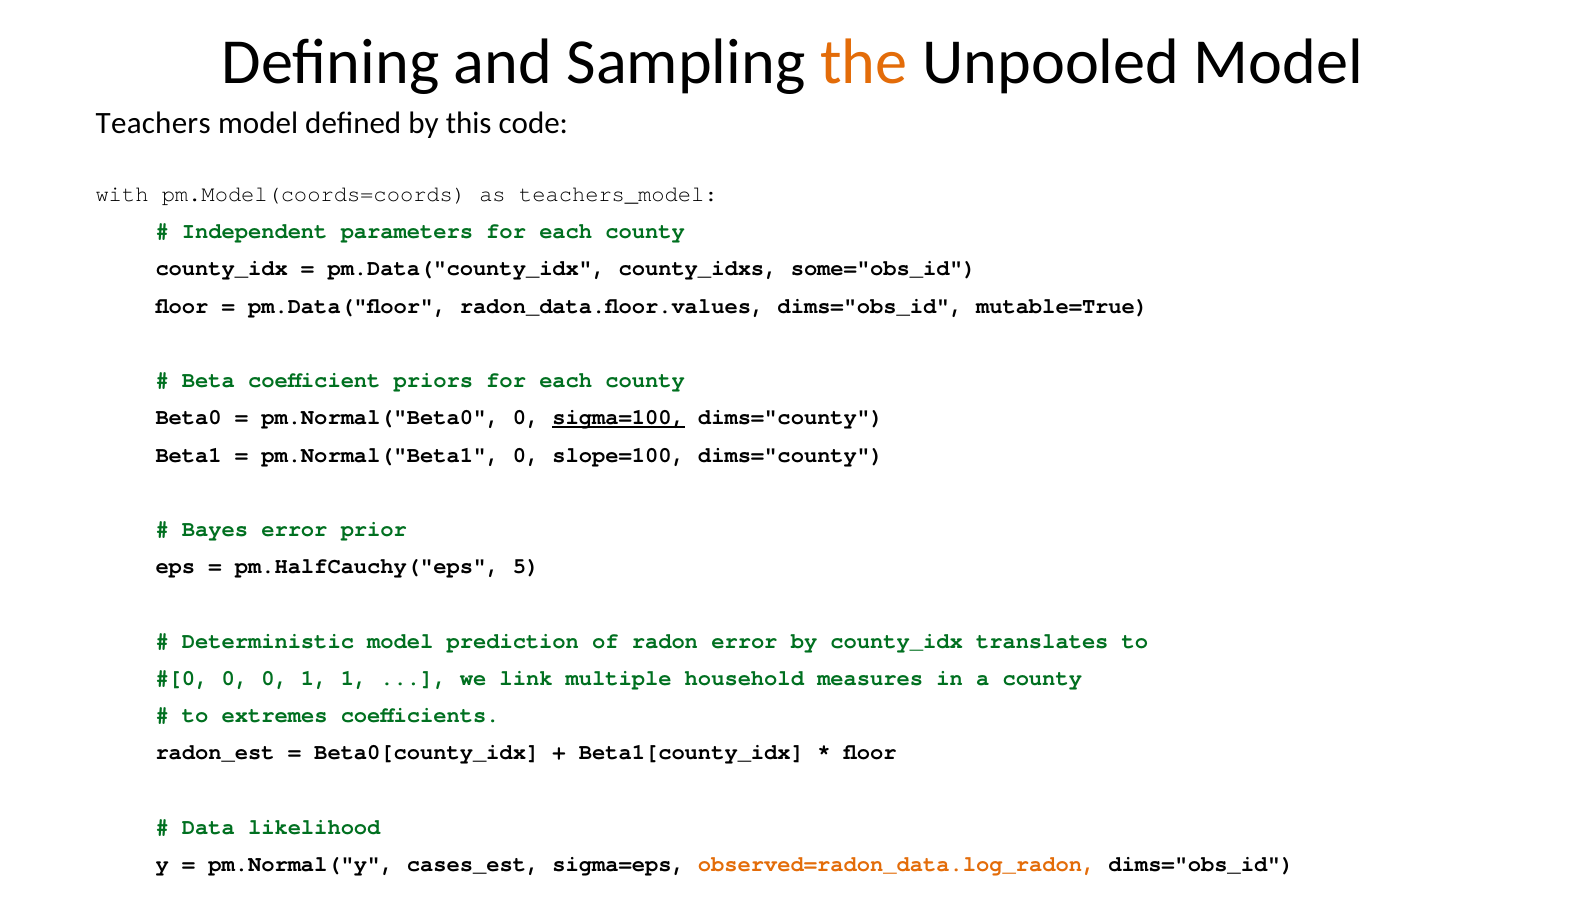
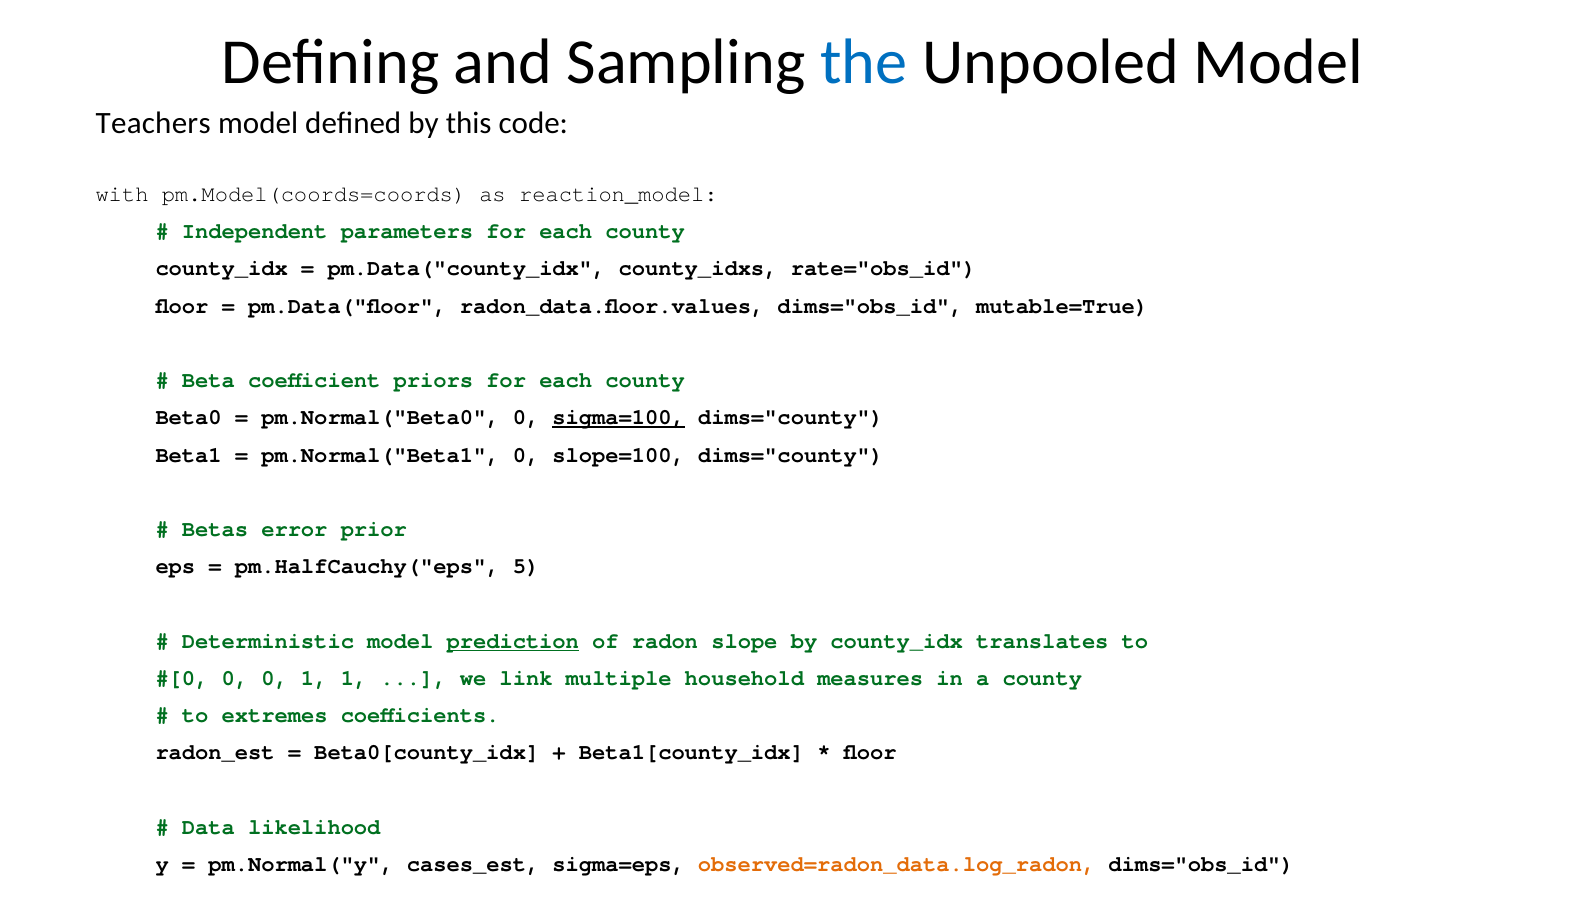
the colour: orange -> blue
teachers_model: teachers_model -> reaction_model
some="obs_id: some="obs_id -> rate="obs_id
Bayes: Bayes -> Betas
prediction underline: none -> present
radon error: error -> slope
